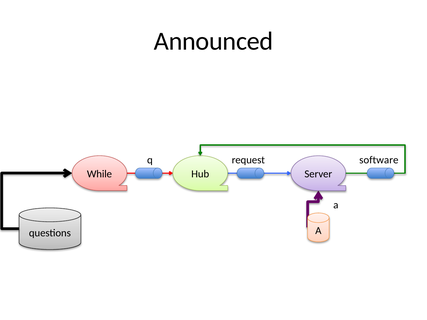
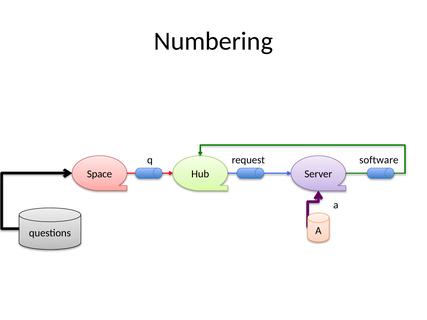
Announced: Announced -> Numbering
While: While -> Space
